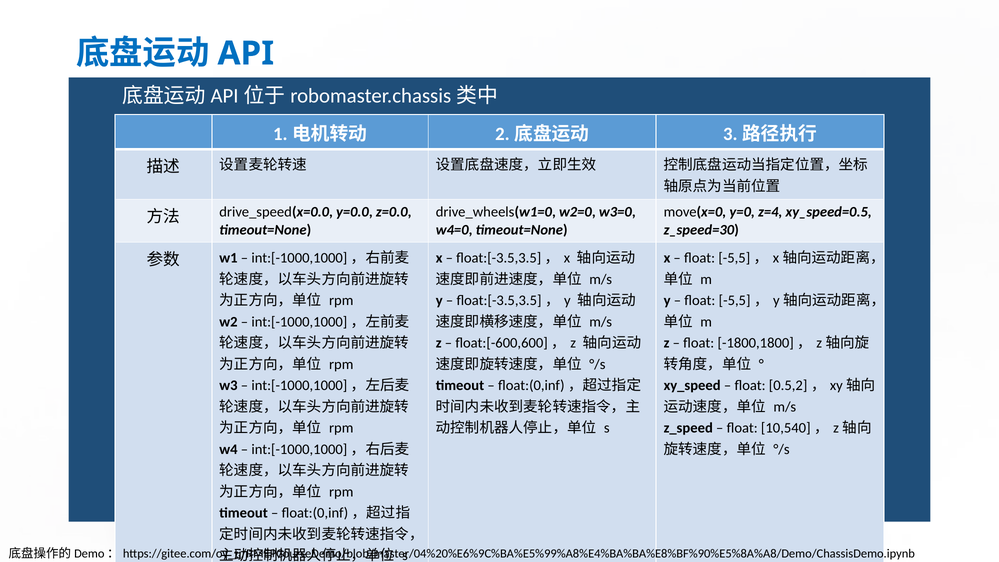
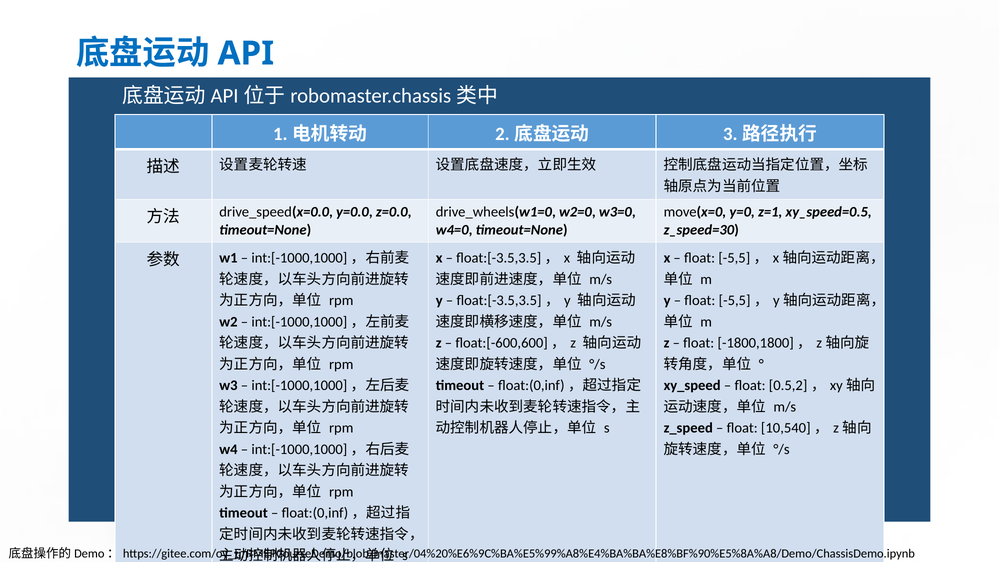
z=4: z=4 -> z=1
